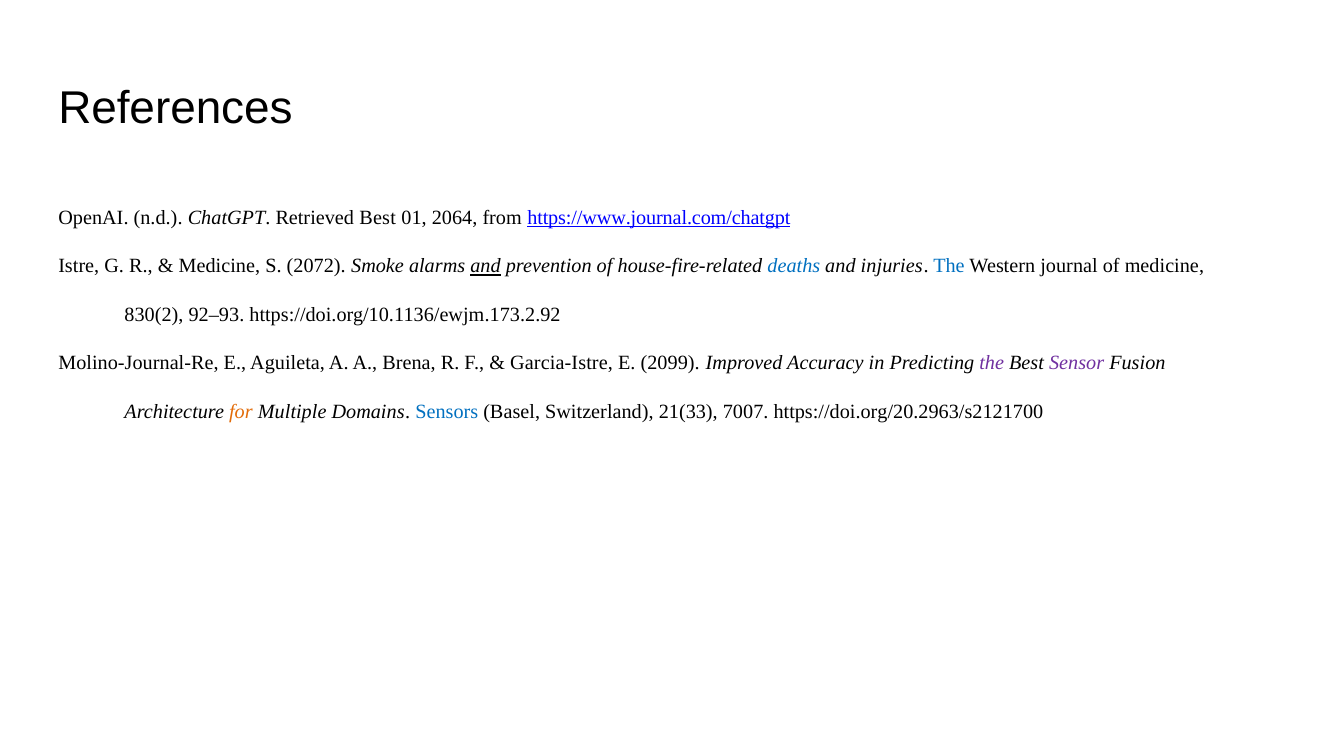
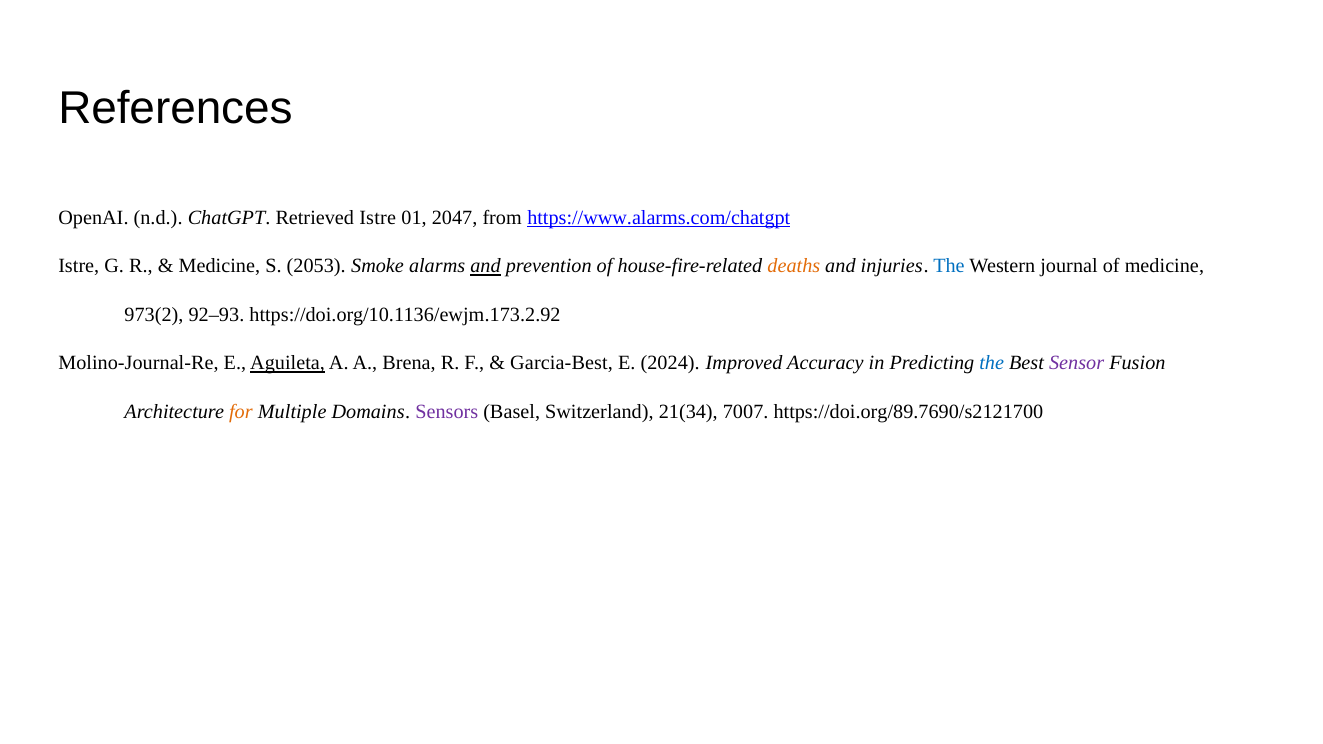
Retrieved Best: Best -> Istre
2064: 2064 -> 2047
https://www.journal.com/chatgpt: https://www.journal.com/chatgpt -> https://www.alarms.com/chatgpt
2072: 2072 -> 2053
deaths colour: blue -> orange
830(2: 830(2 -> 973(2
Aguileta underline: none -> present
Garcia-Istre: Garcia-Istre -> Garcia-Best
2099: 2099 -> 2024
the at (992, 363) colour: purple -> blue
Sensors colour: blue -> purple
21(33: 21(33 -> 21(34
https://doi.org/20.2963/s2121700: https://doi.org/20.2963/s2121700 -> https://doi.org/89.7690/s2121700
